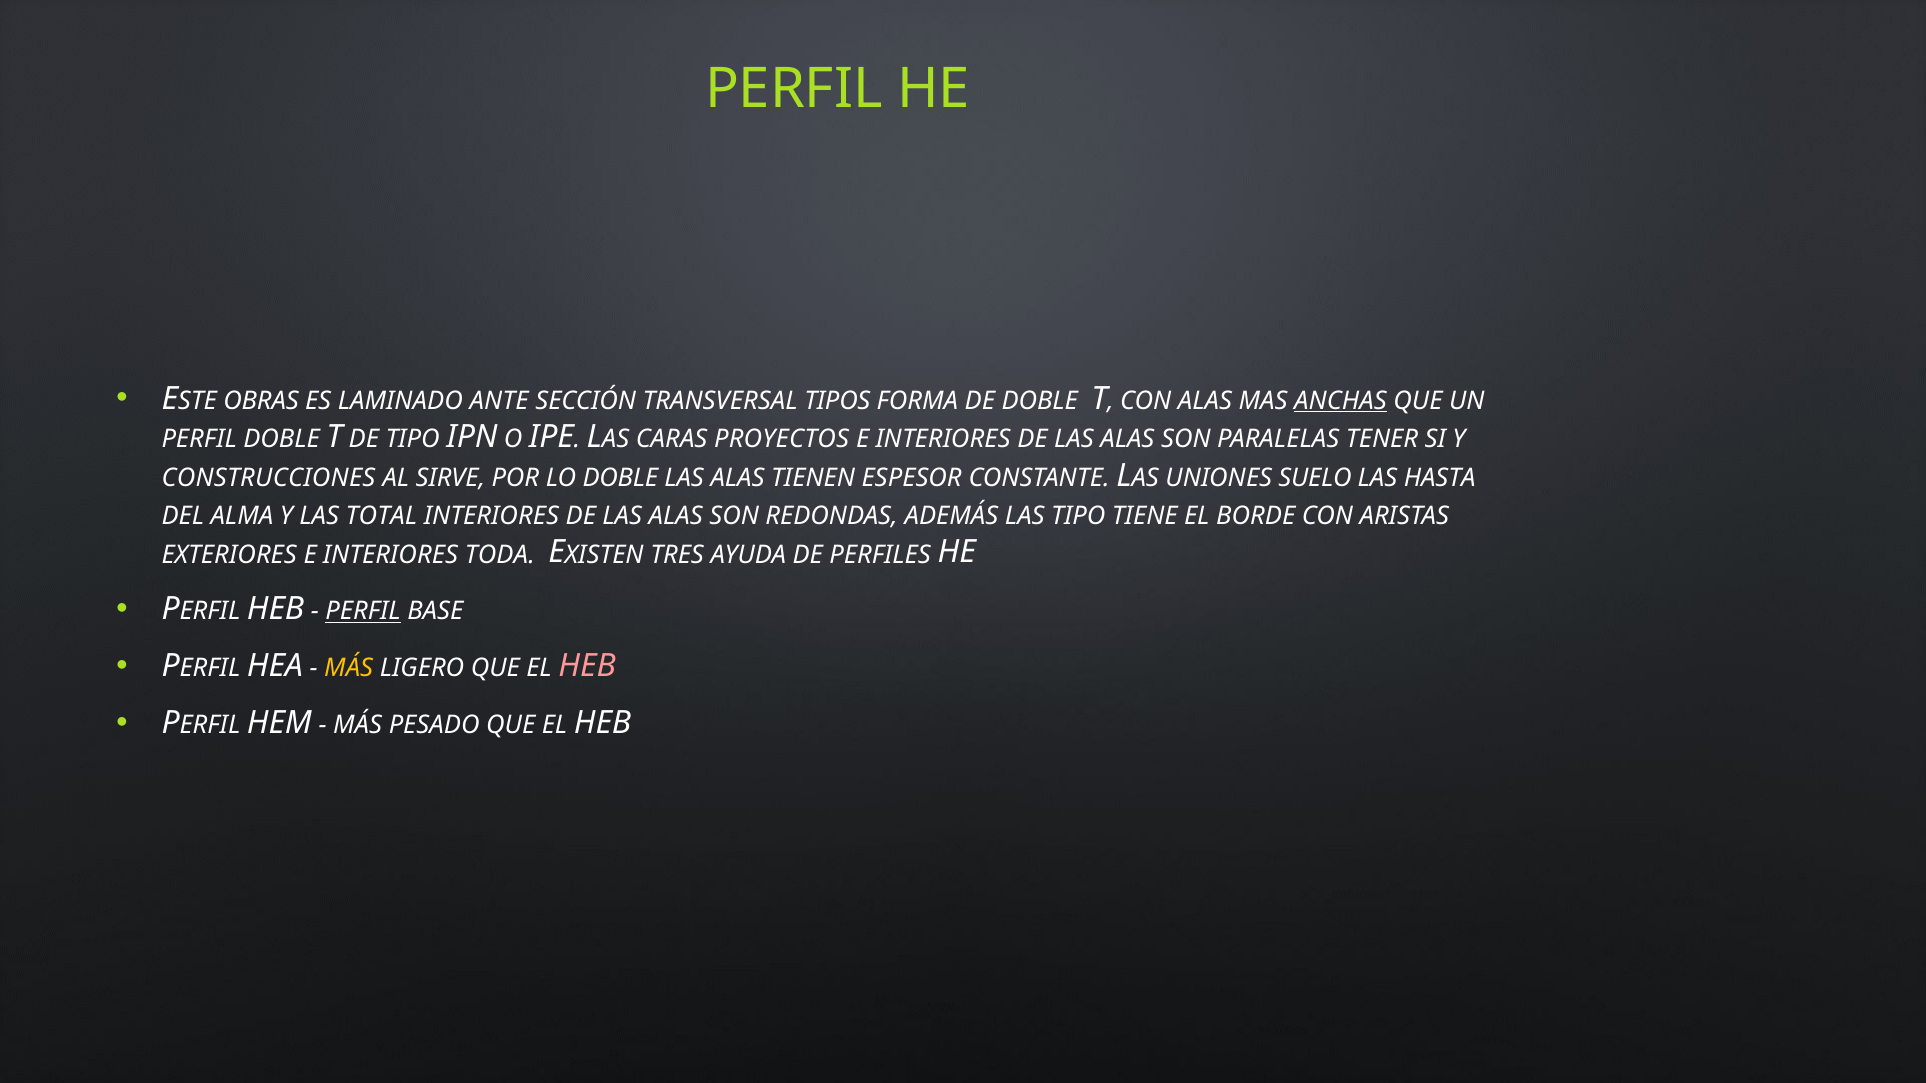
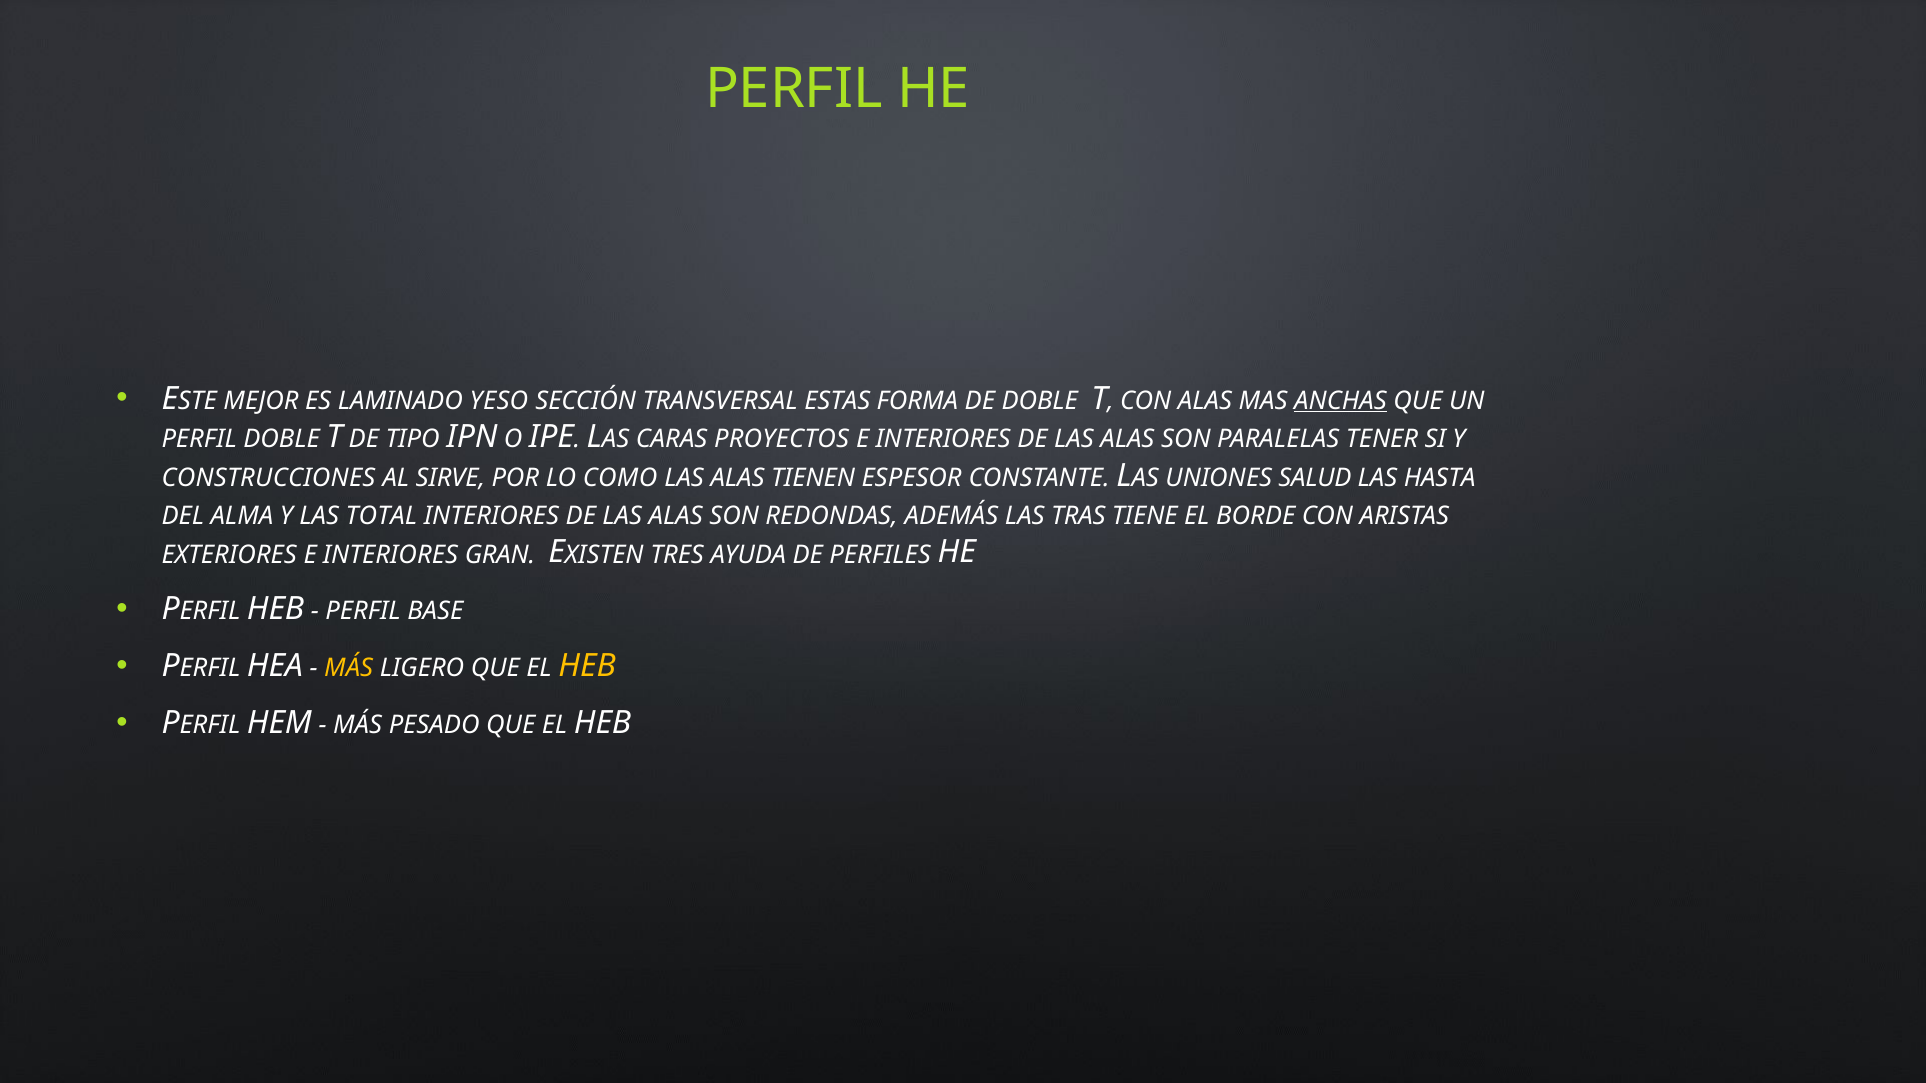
OBRAS: OBRAS -> MEJOR
ANTE: ANTE -> YESO
TIPOS: TIPOS -> ESTAS
LO DOBLE: DOBLE -> COMO
SUELO: SUELO -> SALUD
LAS TIPO: TIPO -> TRAS
TODA: TODA -> GRAN
PERFIL at (363, 612) underline: present -> none
HEB at (587, 667) colour: pink -> yellow
